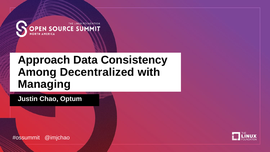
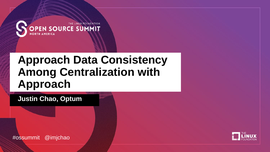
Decentralized: Decentralized -> Centralization
Managing at (44, 84): Managing -> Approach
